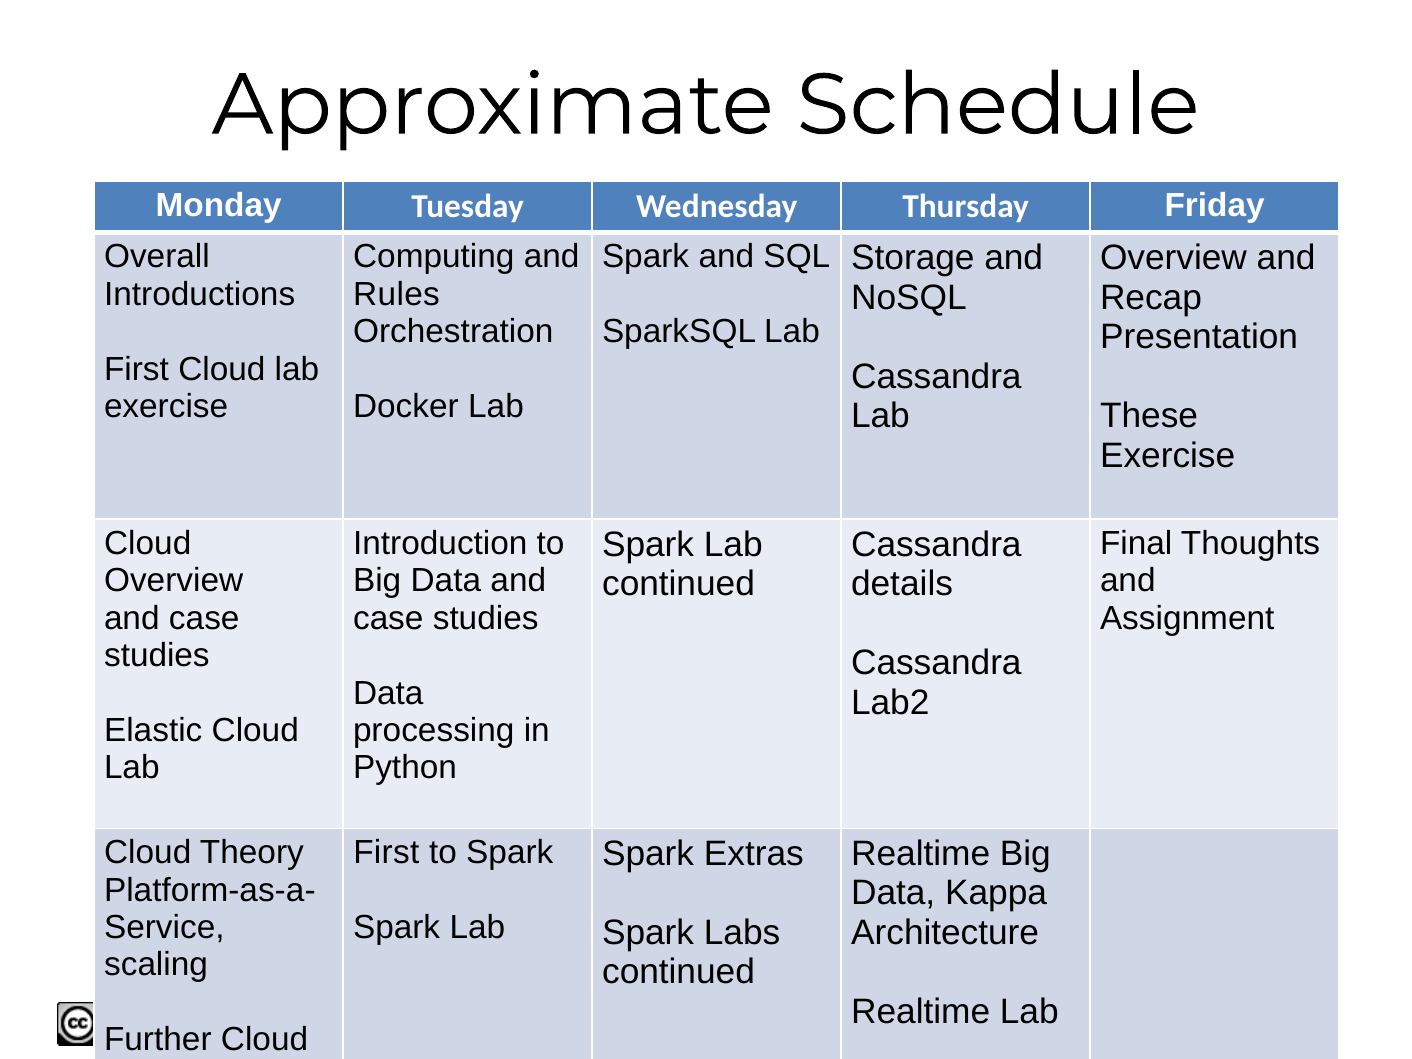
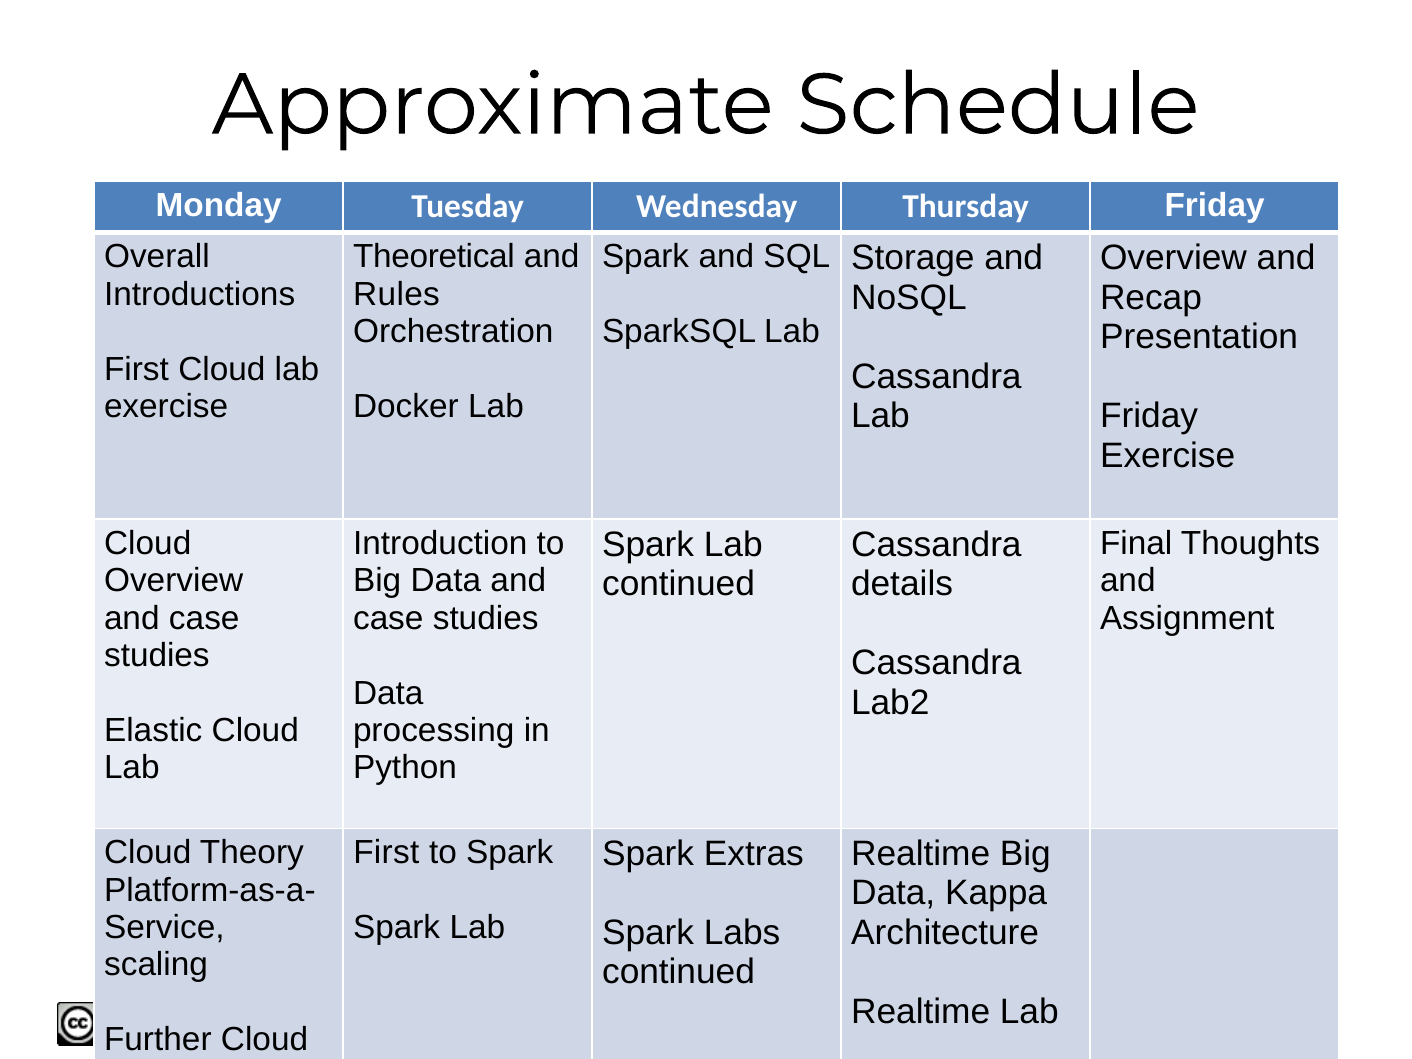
Computing: Computing -> Theoretical
These at (1149, 416): These -> Friday
